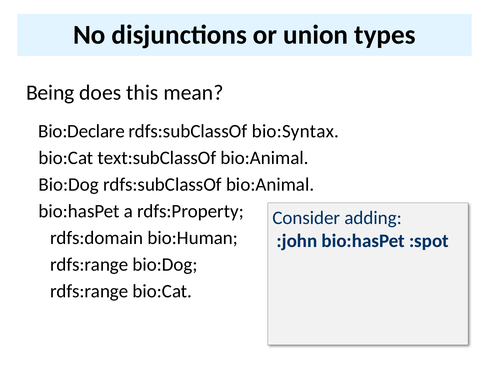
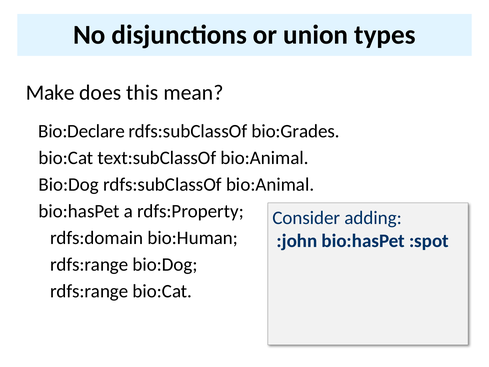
Being: Being -> Make
bio:Syntax: bio:Syntax -> bio:Grades
